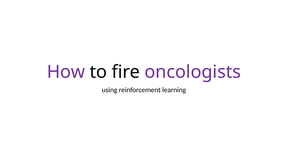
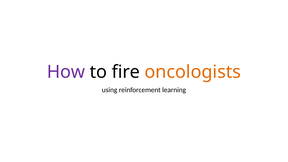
oncologists colour: purple -> orange
